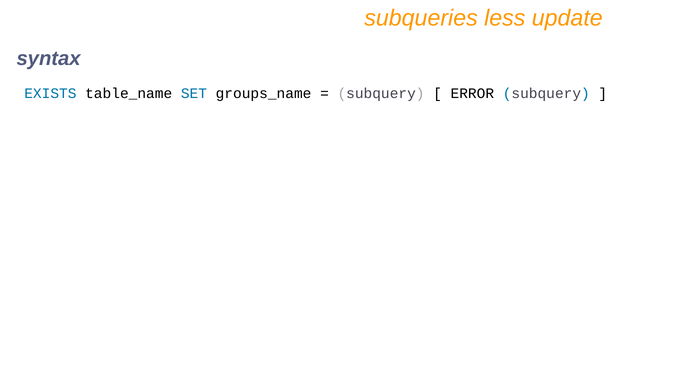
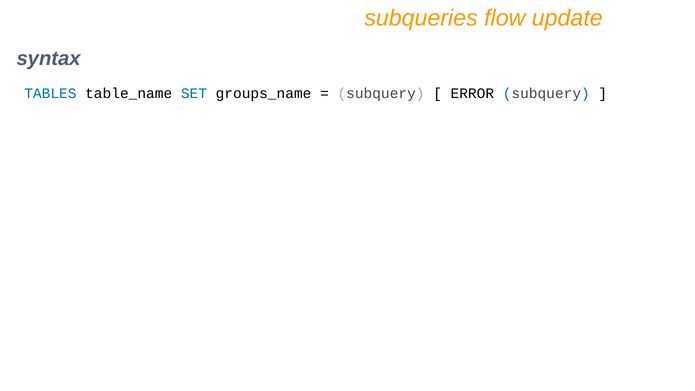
less: less -> flow
EXISTS: EXISTS -> TABLES
